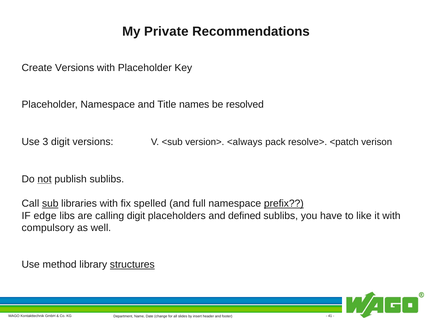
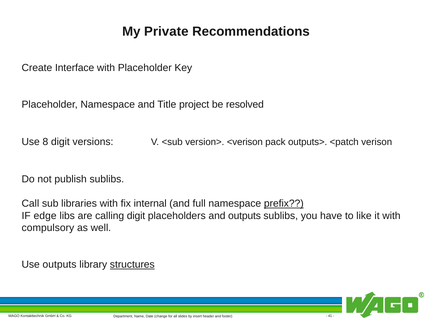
Create Versions: Versions -> Interface
names: names -> project
3: 3 -> 8
<always: <always -> <verison
resolve>: resolve> -> outputs>
not underline: present -> none
sub underline: present -> none
spelled: spelled -> internal
and defined: defined -> outputs
Use method: method -> outputs
